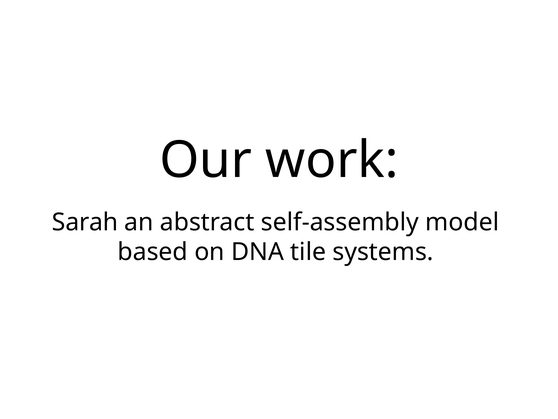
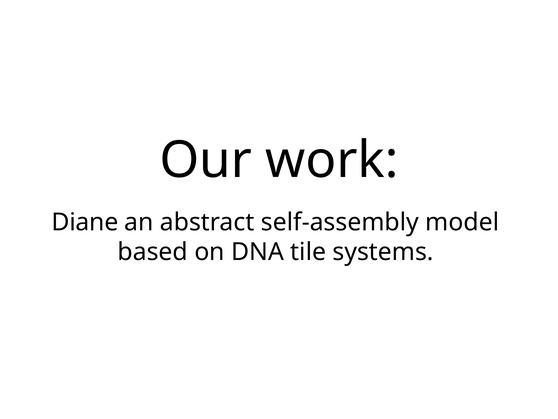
Sarah: Sarah -> Diane
